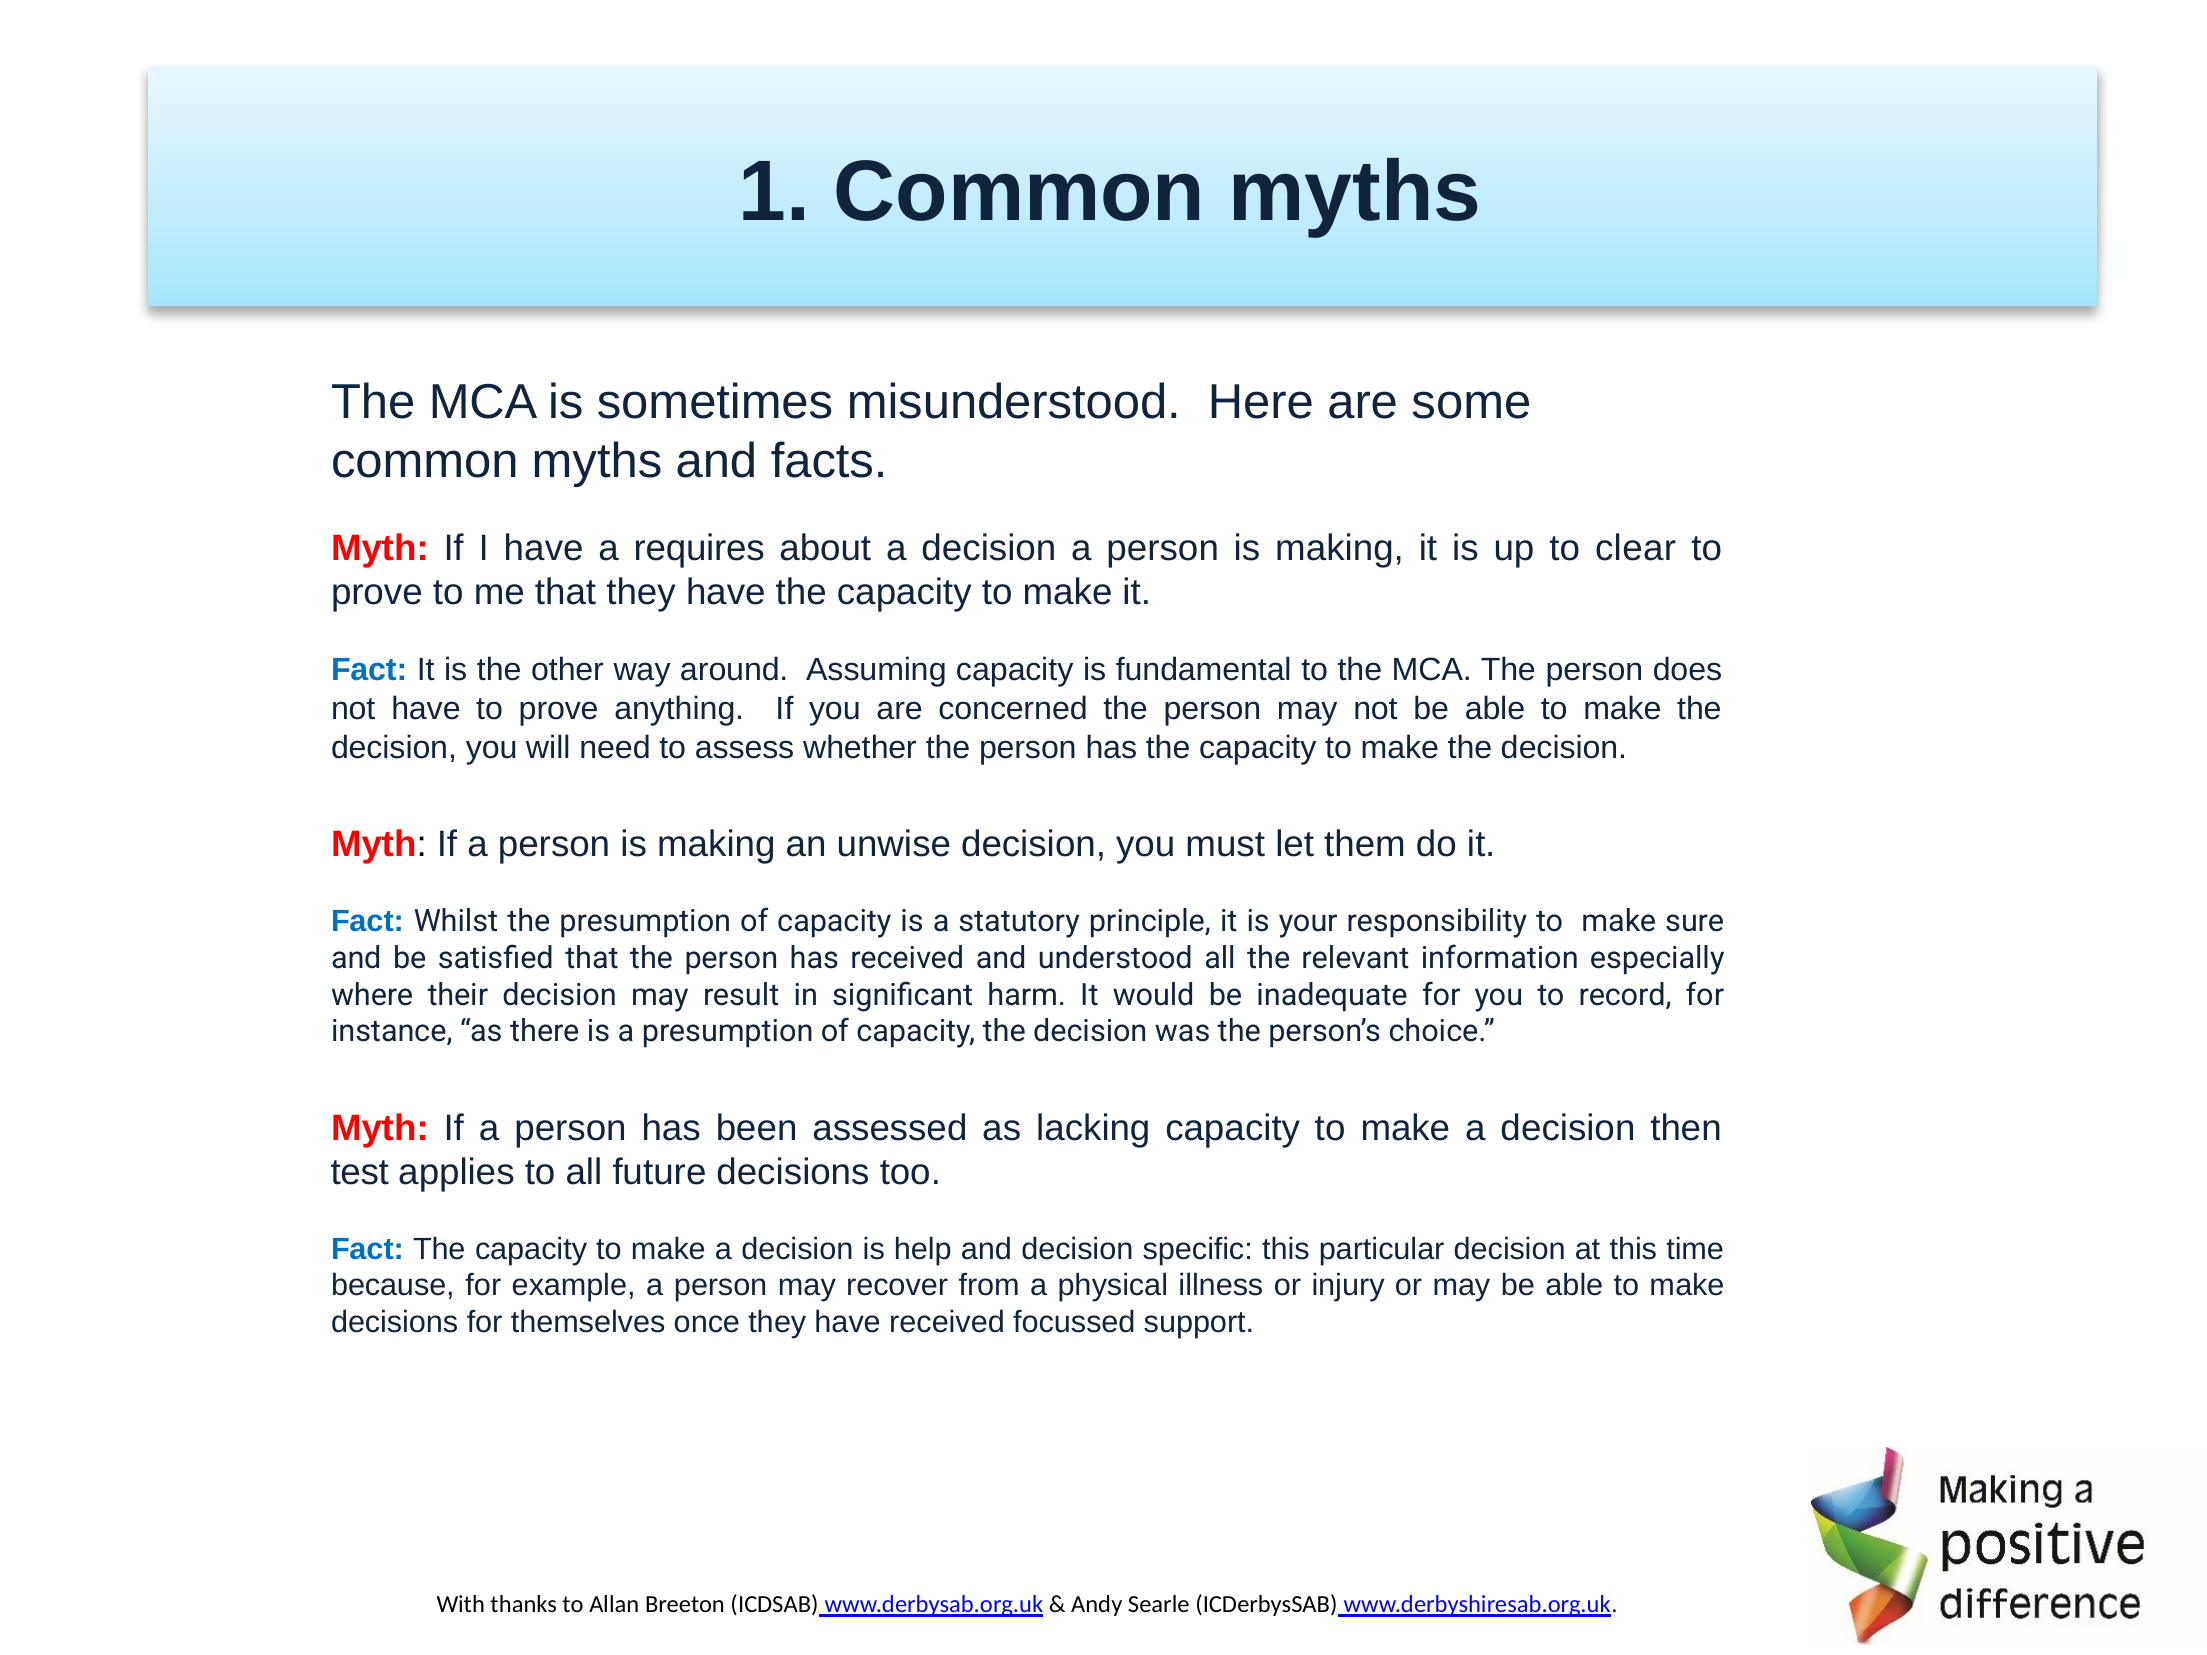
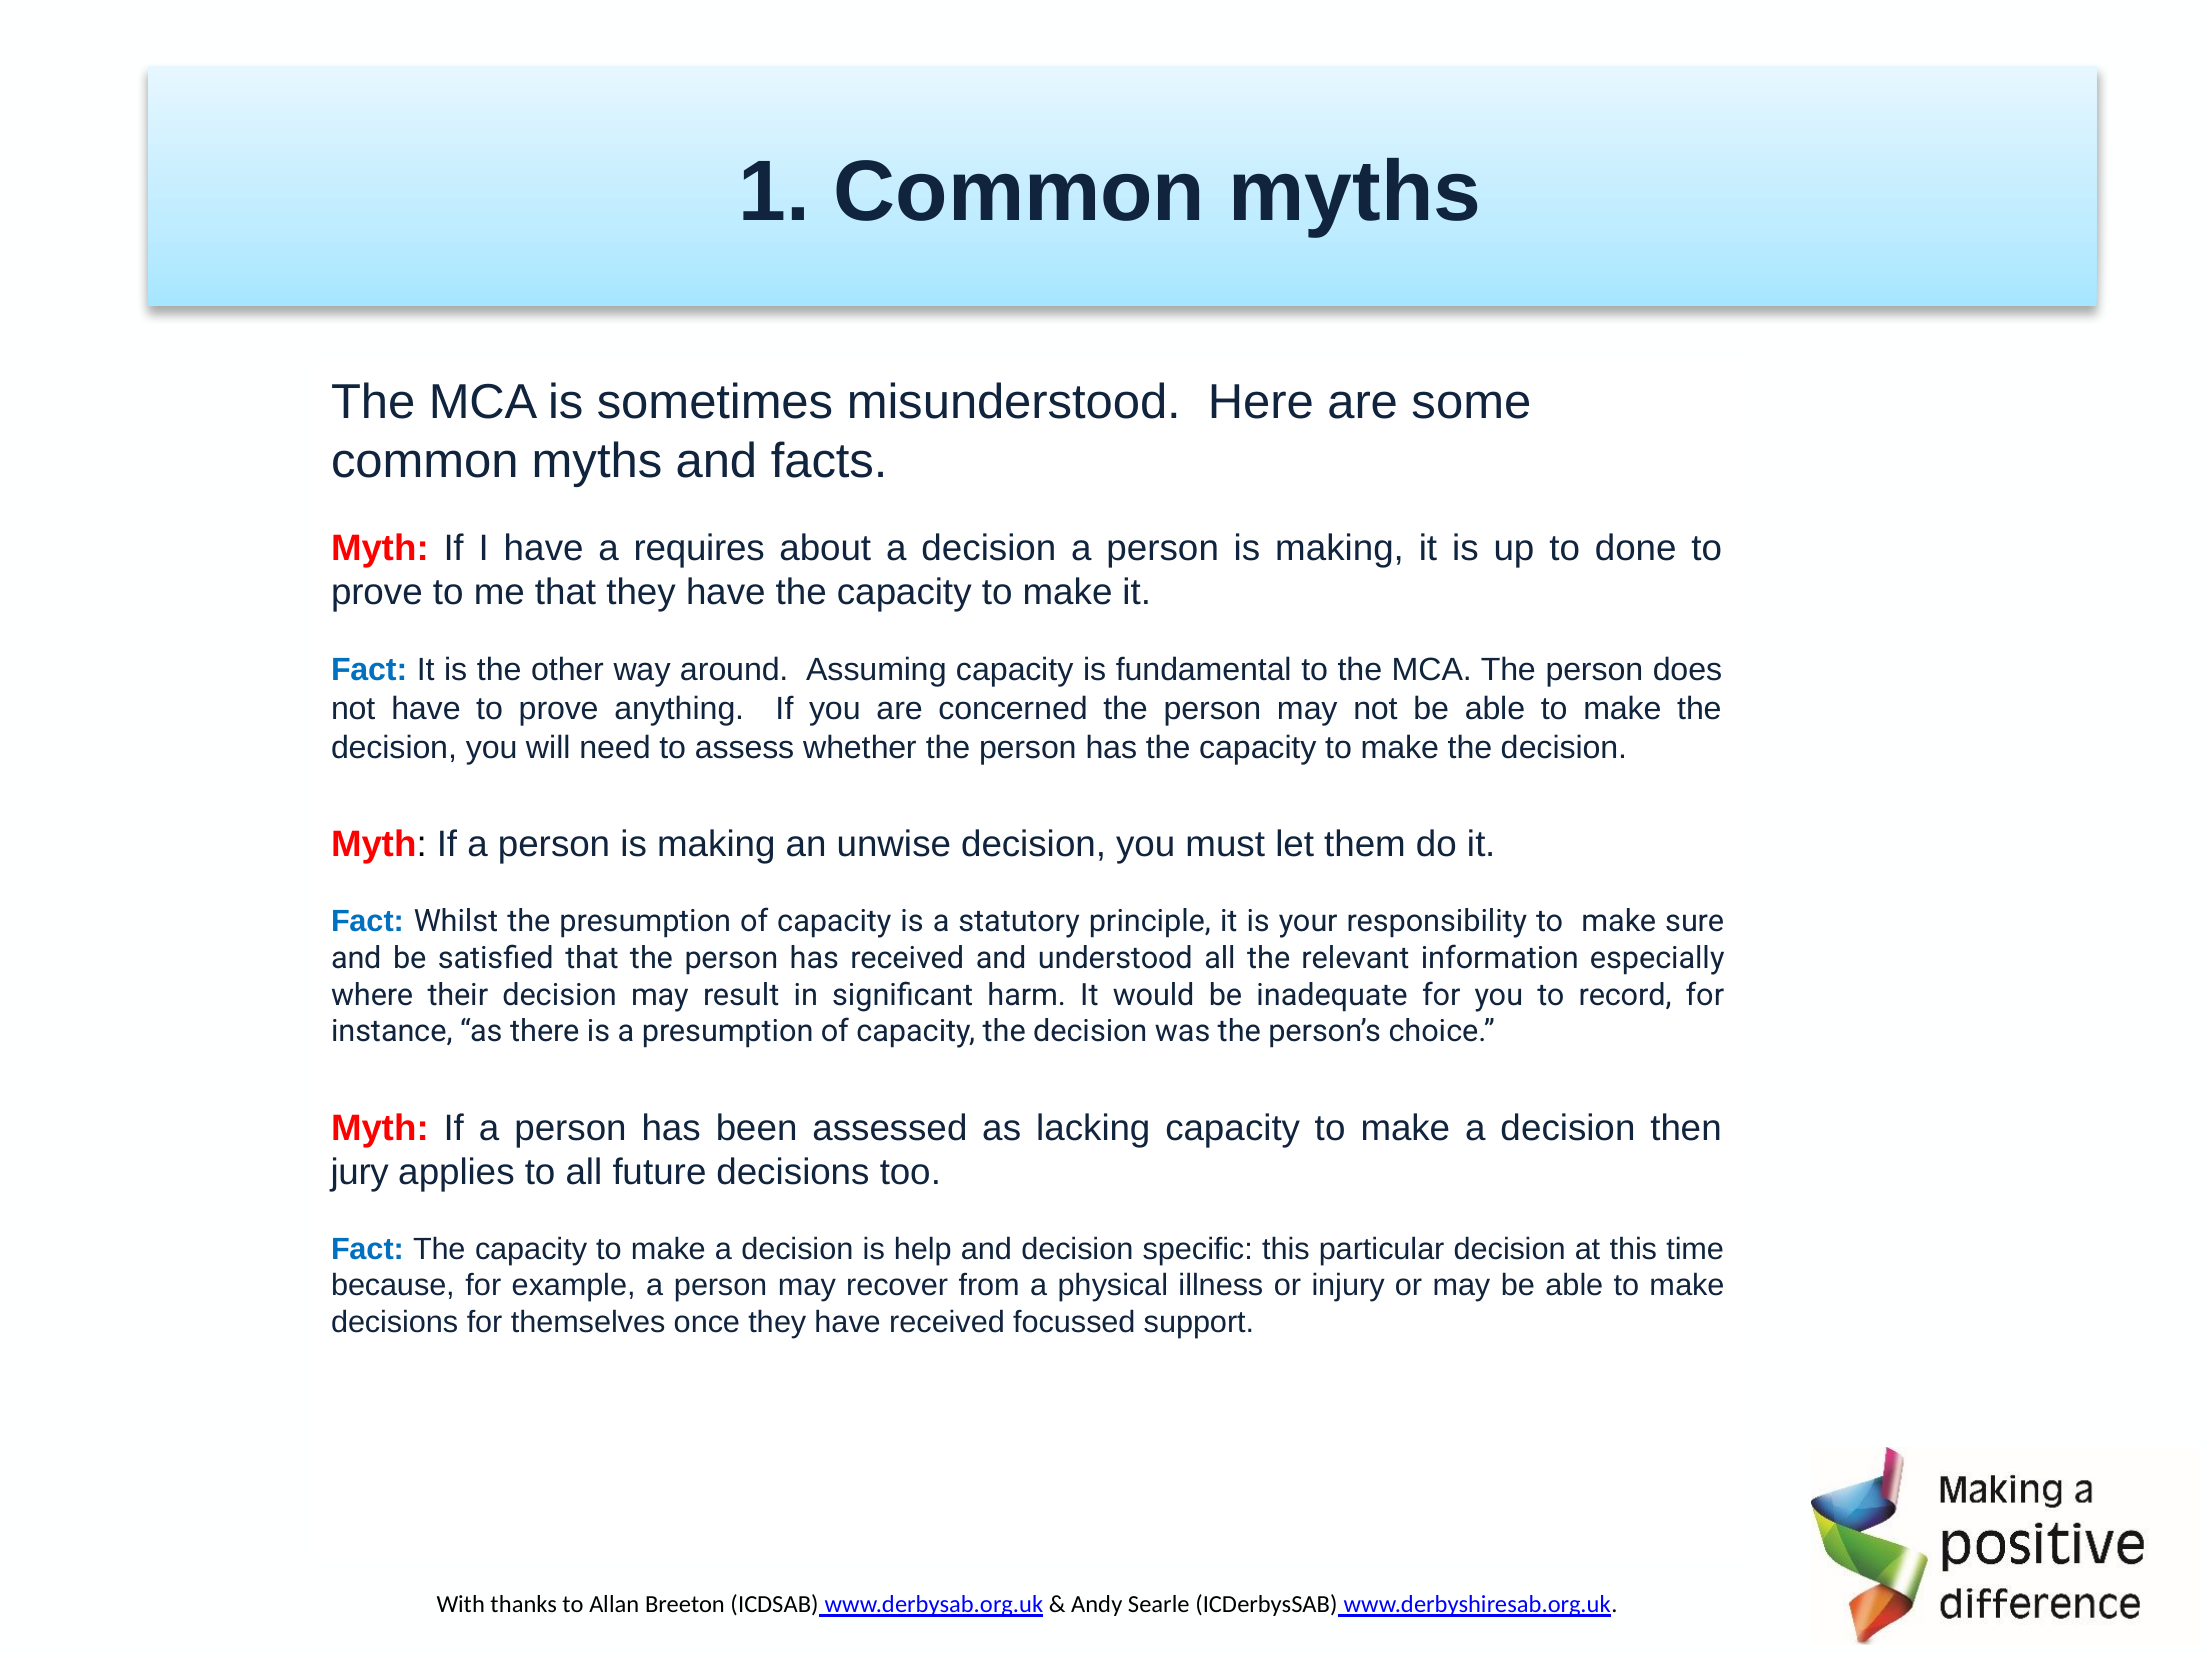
clear: clear -> done
test: test -> jury
